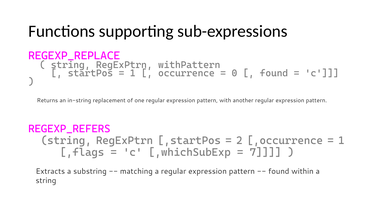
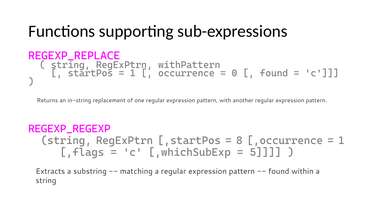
REGEXP_REFERS: REGEXP_REFERS -> REGEXP_REGEXP
2: 2 -> 8
7: 7 -> 5
